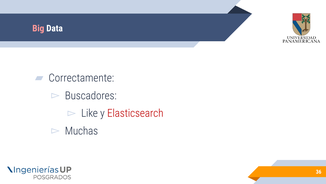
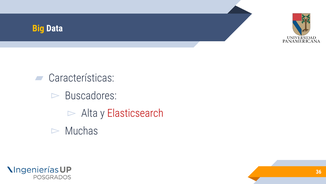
Big colour: pink -> yellow
Correctamente: Correctamente -> Características
Like: Like -> Alta
